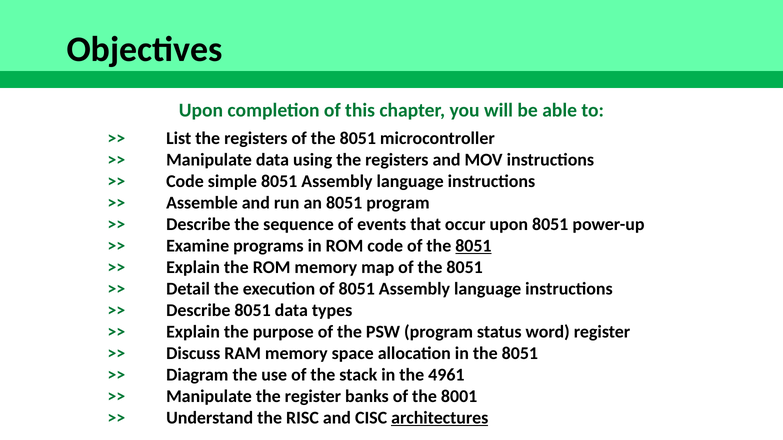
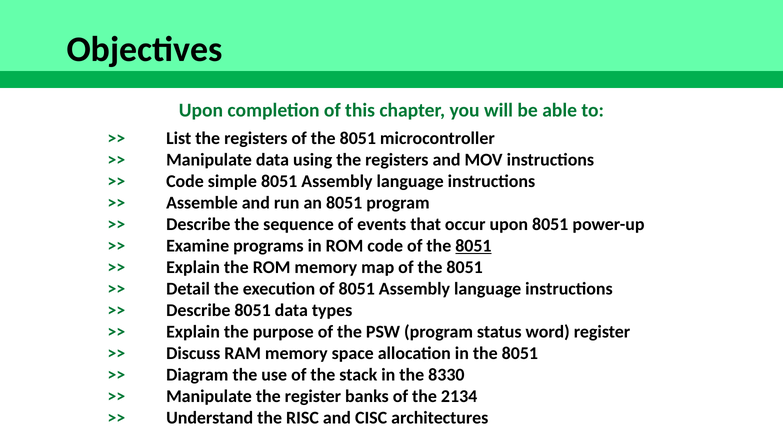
4961: 4961 -> 8330
8001: 8001 -> 2134
architectures underline: present -> none
